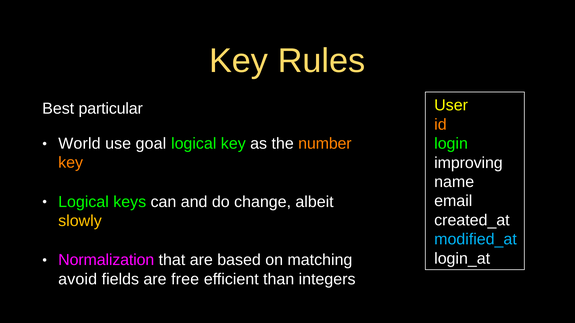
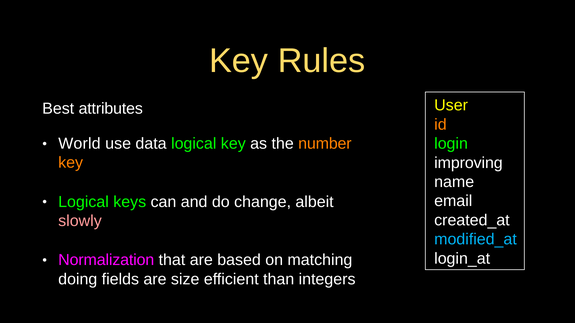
particular: particular -> attributes
goal: goal -> data
slowly colour: yellow -> pink
avoid: avoid -> doing
free: free -> size
